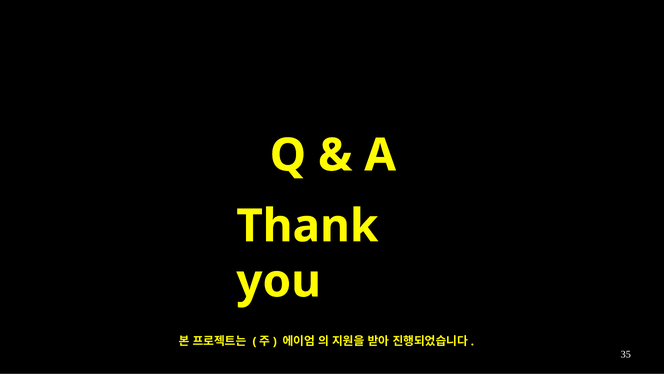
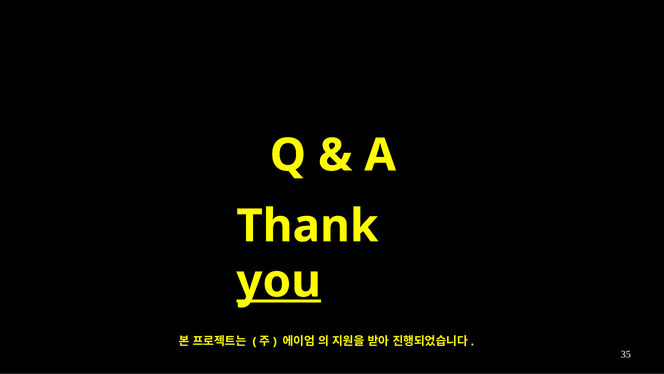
you underline: none -> present
